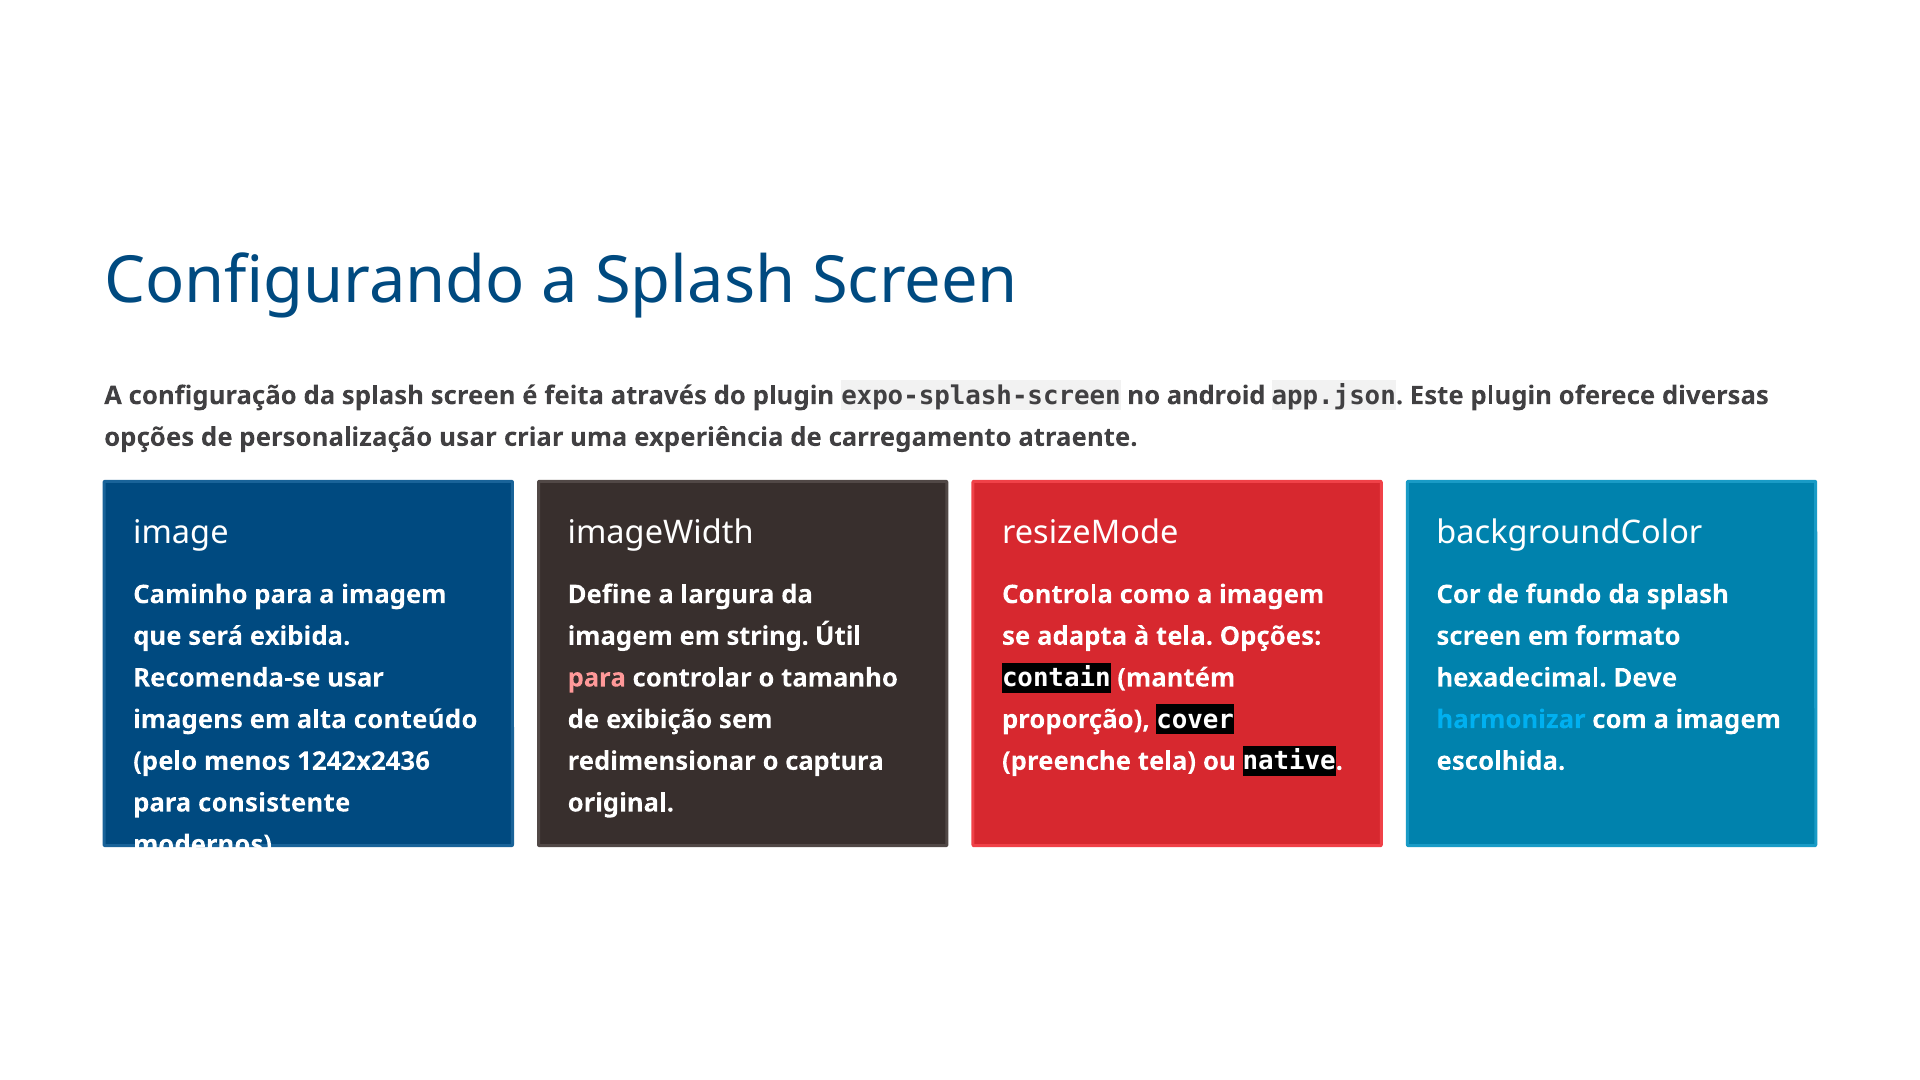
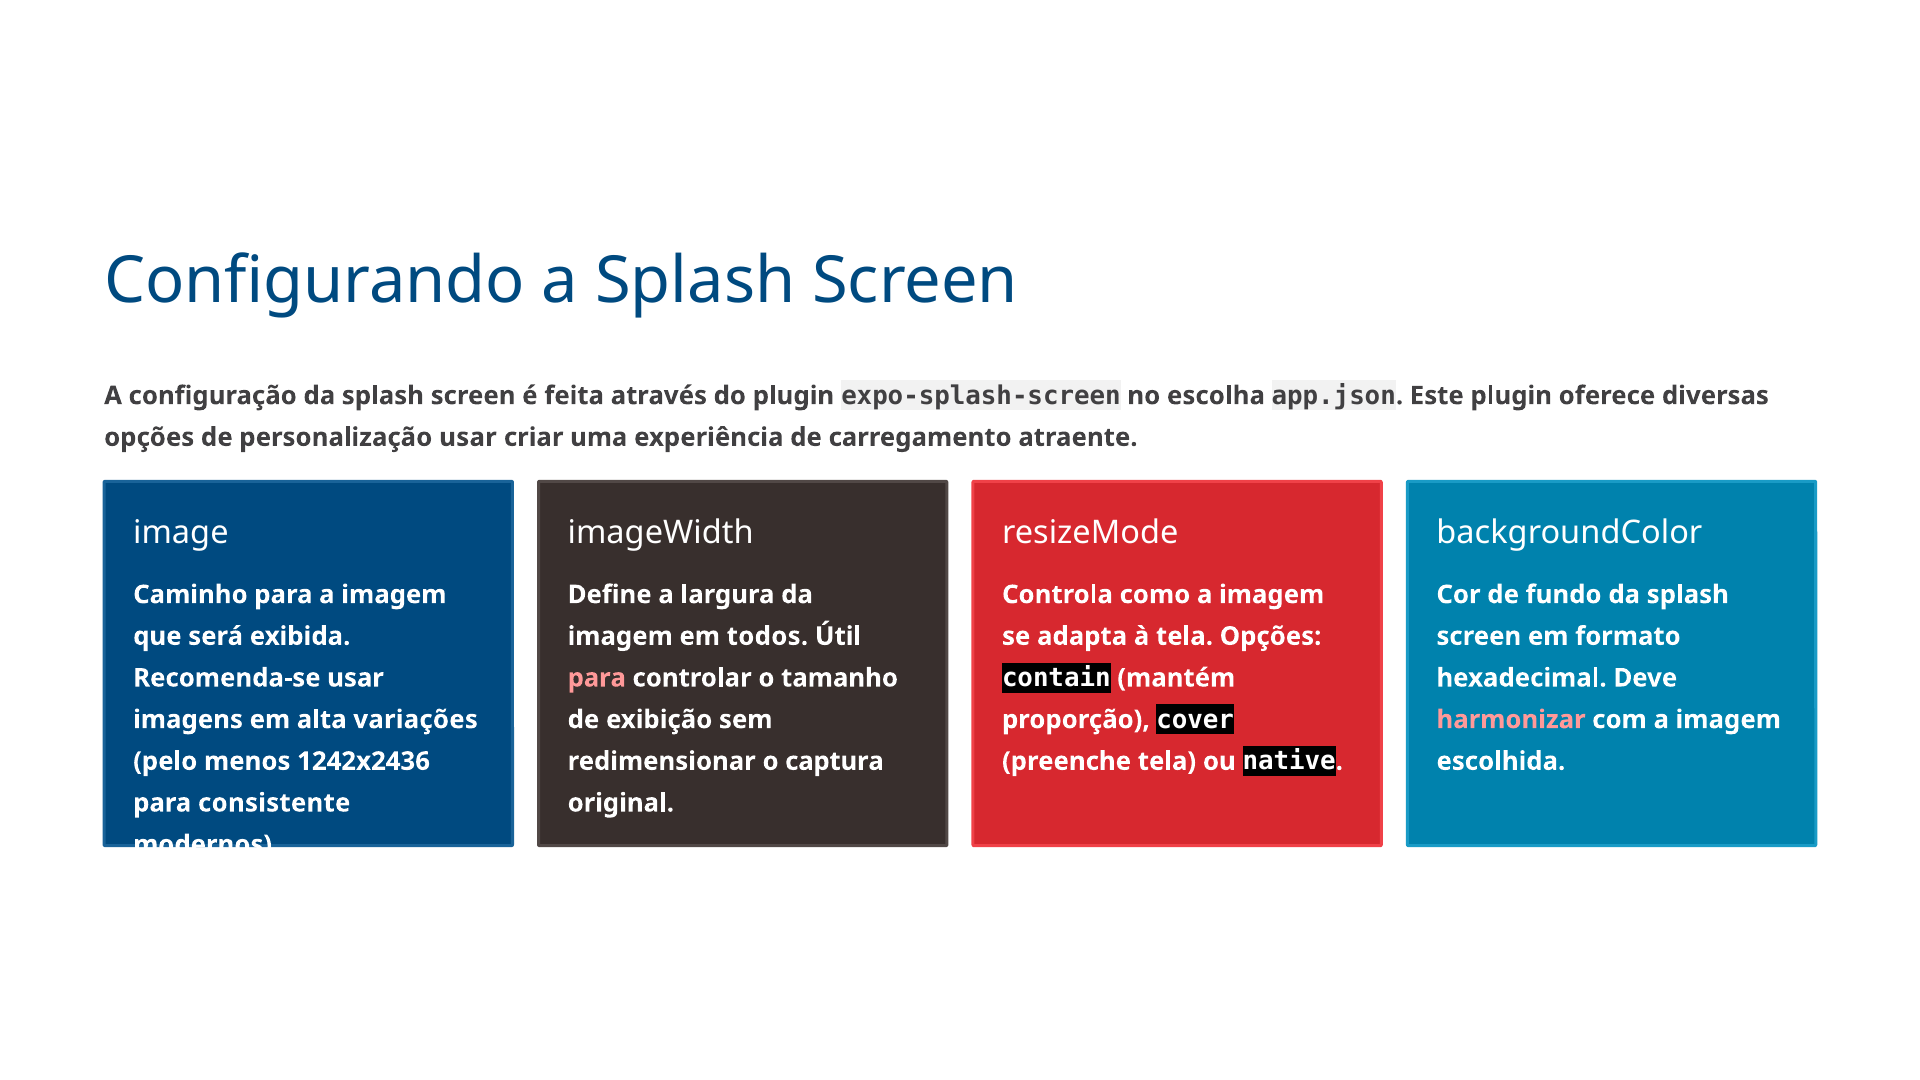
android: android -> escolha
string: string -> todos
conteúdo: conteúdo -> variações
harmonizar colour: light blue -> pink
